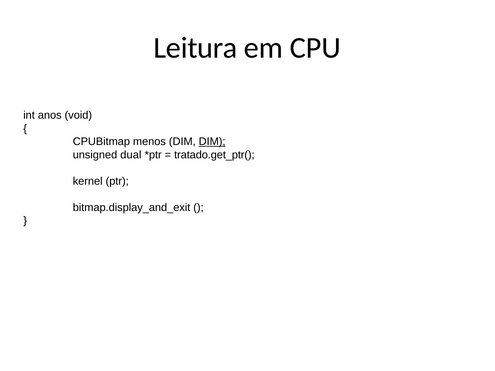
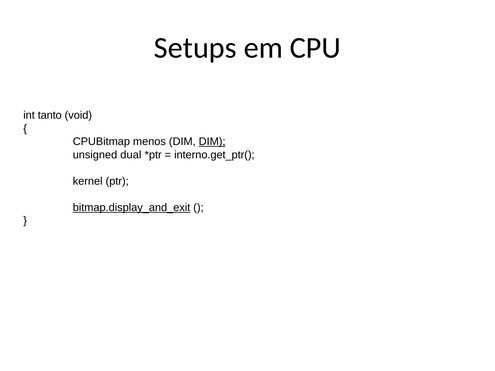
Leitura: Leitura -> Setups
anos: anos -> tanto
tratado.get_ptr(: tratado.get_ptr( -> interno.get_ptr(
bitmap.display_and_exit underline: none -> present
